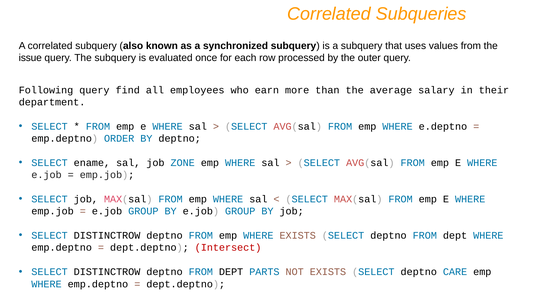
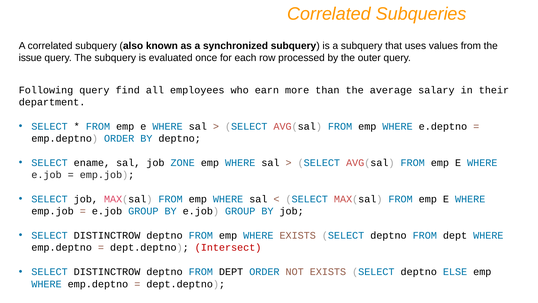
DEPT PARTS: PARTS -> ORDER
CARE: CARE -> ELSE
